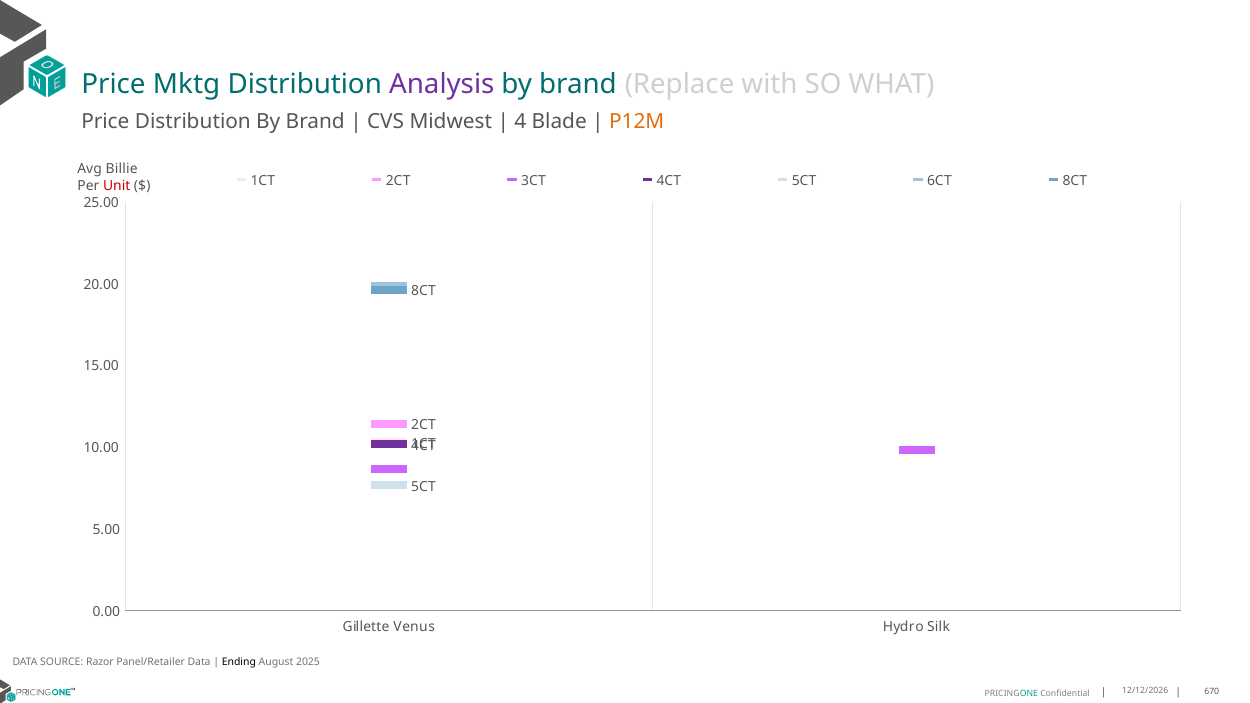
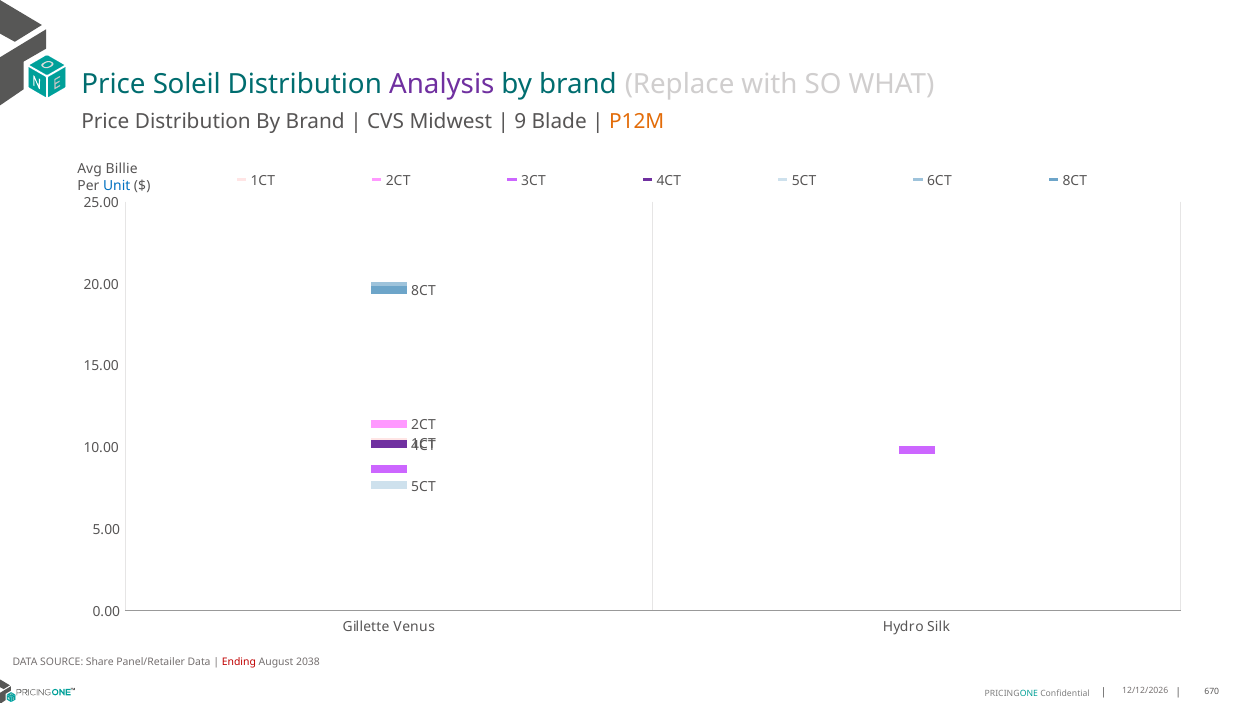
Mktg: Mktg -> Soleil
4: 4 -> 9
Unit colour: red -> blue
Razor: Razor -> Share
Ending colour: black -> red
2025: 2025 -> 2038
